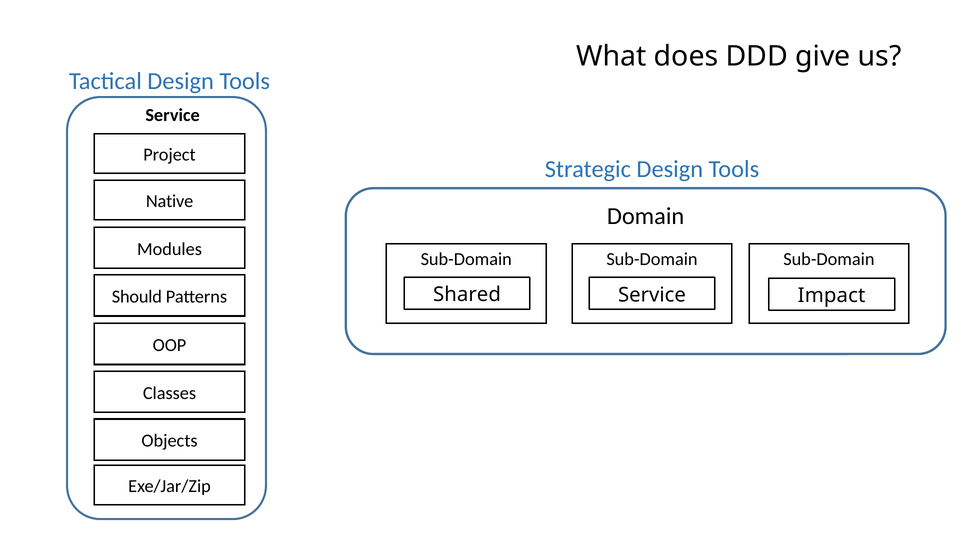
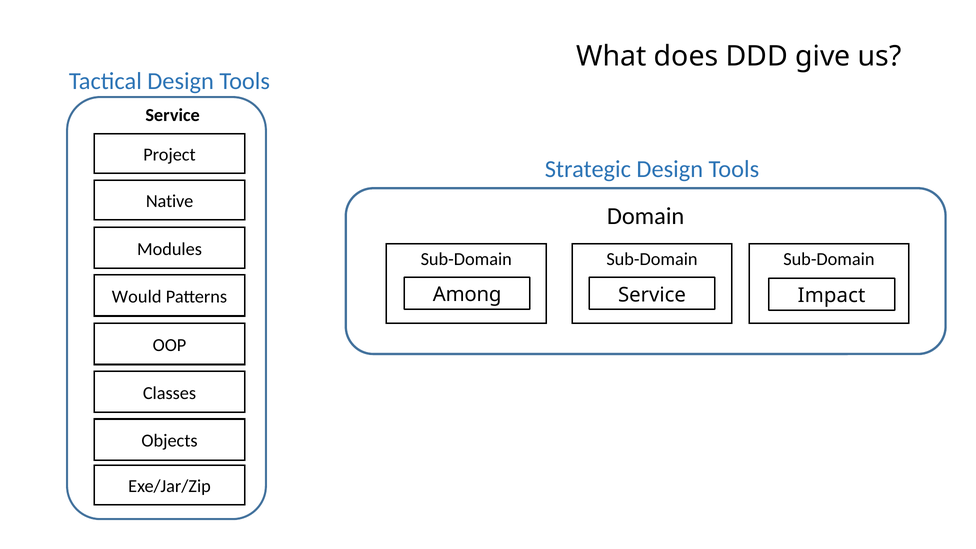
Shared: Shared -> Among
Should: Should -> Would
